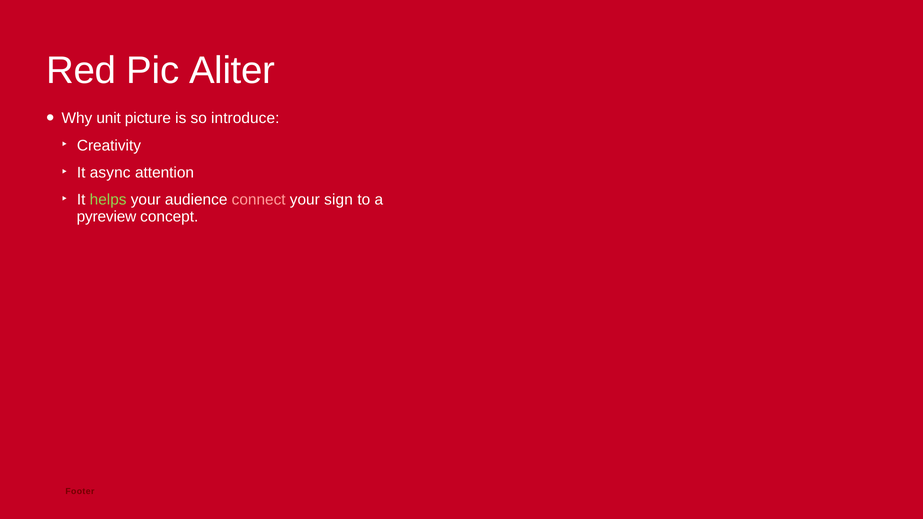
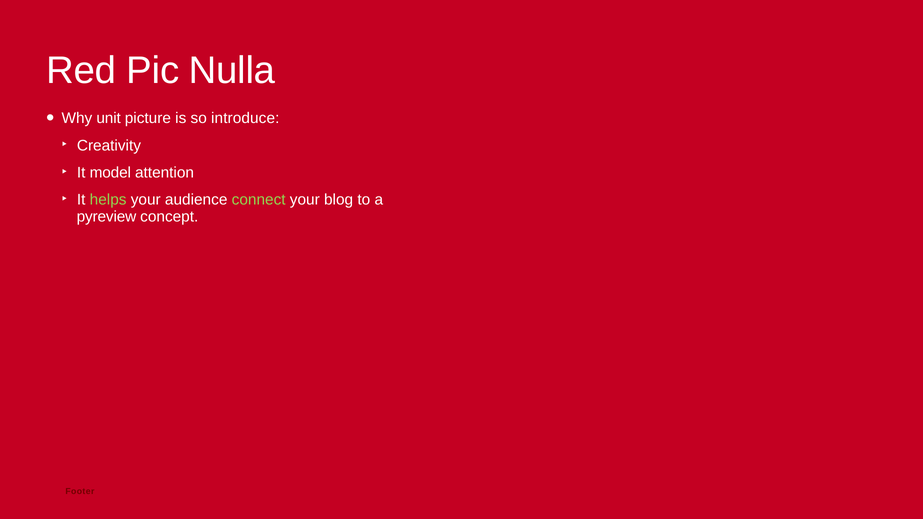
Aliter: Aliter -> Nulla
async: async -> model
connect colour: pink -> light green
sign: sign -> blog
